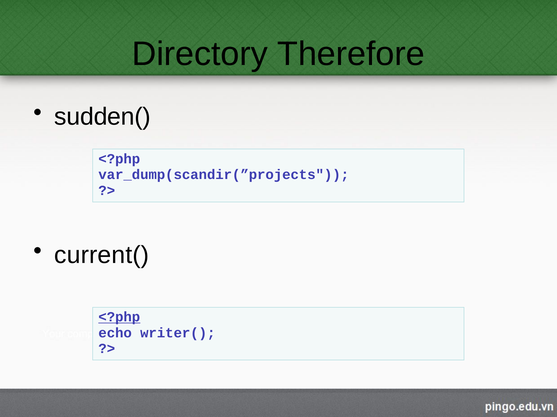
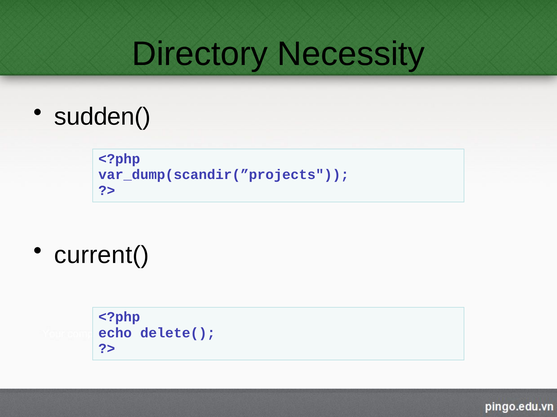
Therefore: Therefore -> Necessity
<?php at (119, 318) underline: present -> none
writer(: writer( -> delete(
